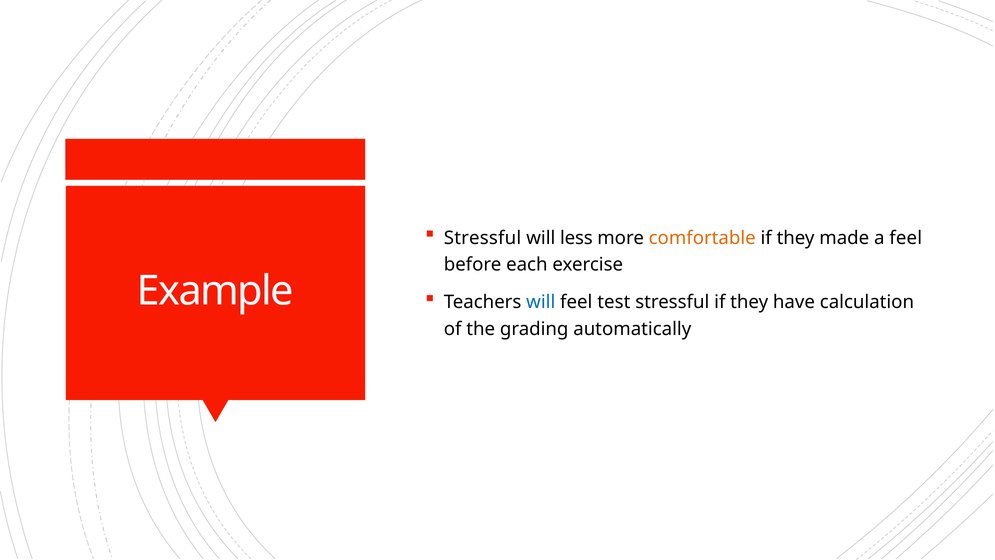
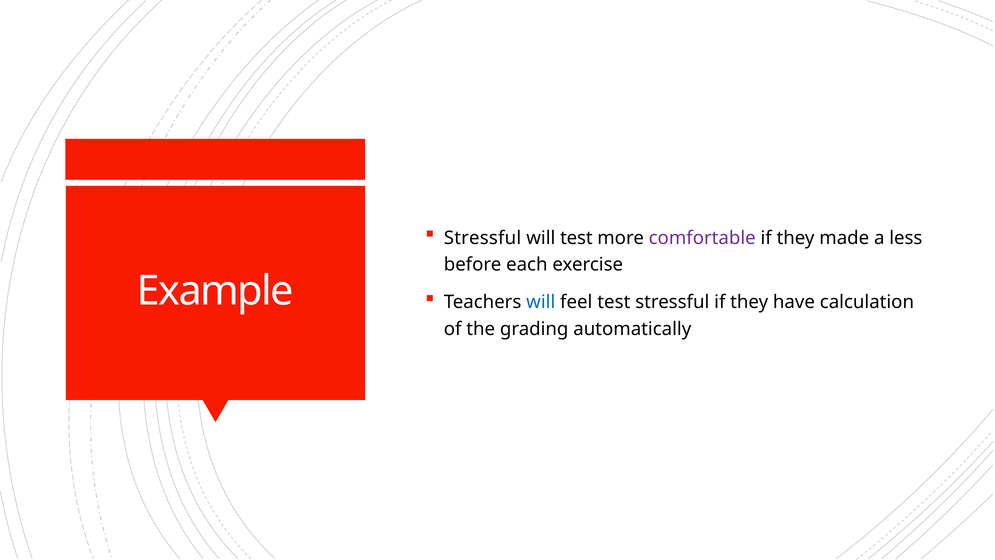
will less: less -> test
comfortable colour: orange -> purple
a feel: feel -> less
